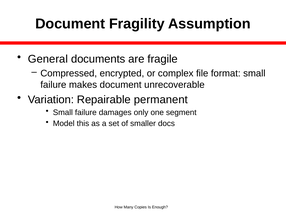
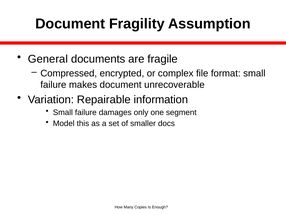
permanent: permanent -> information
